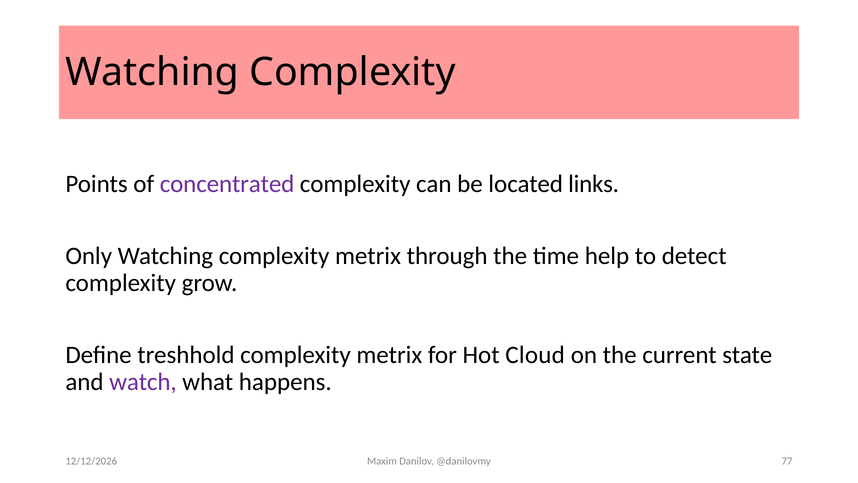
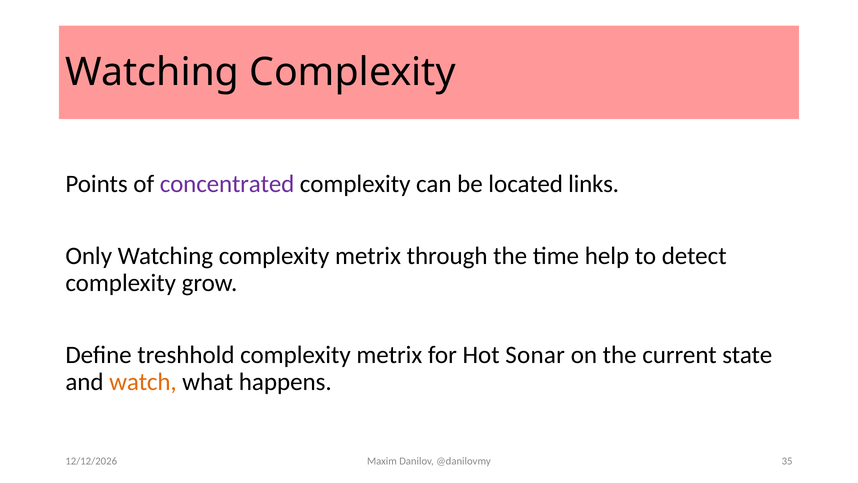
Cloud: Cloud -> Sonar
watch colour: purple -> orange
77: 77 -> 35
